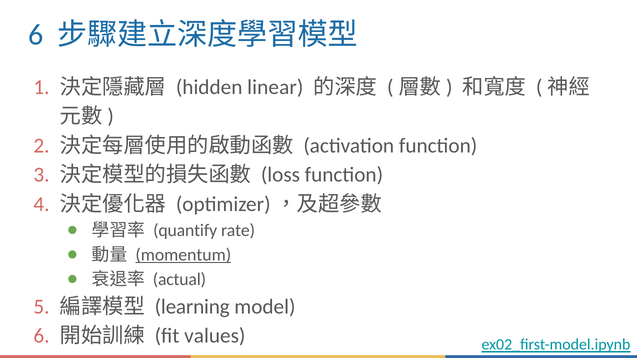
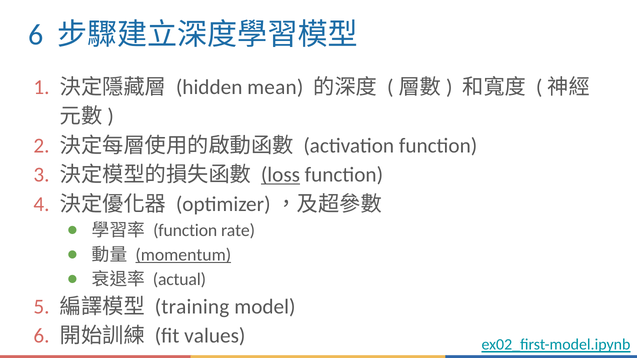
linear: linear -> mean
loss underline: none -> present
quantify at (185, 231): quantify -> function
learning: learning -> training
